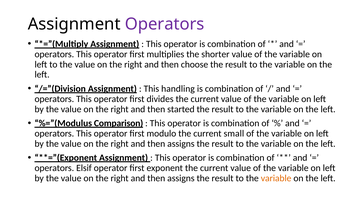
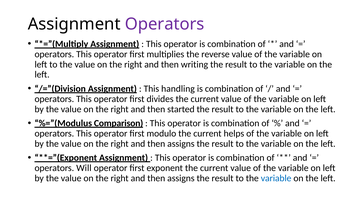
shorter: shorter -> reverse
choose: choose -> writing
small: small -> helps
Elsif: Elsif -> Will
variable at (276, 178) colour: orange -> blue
